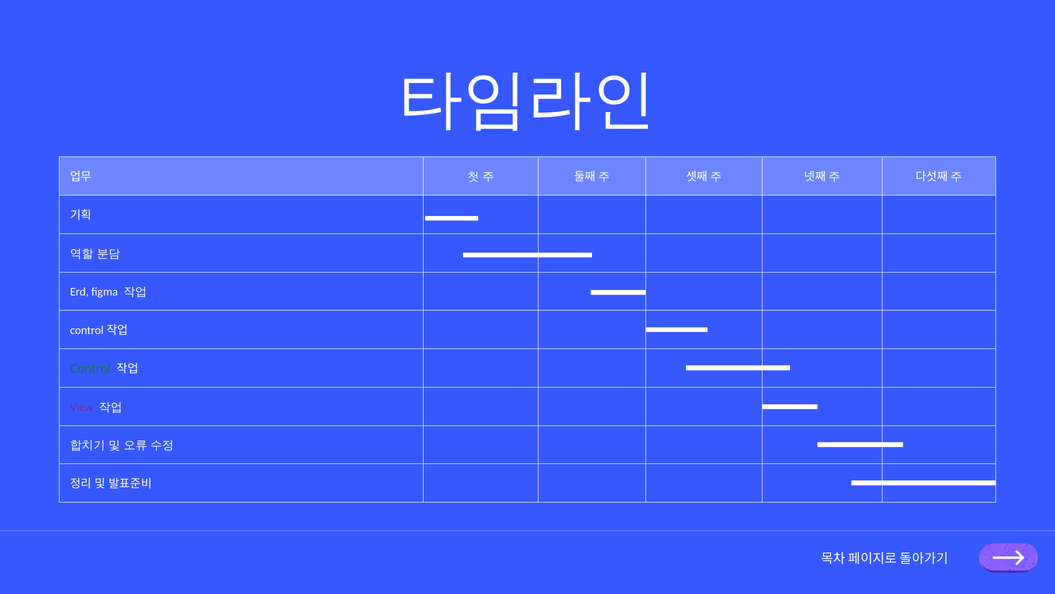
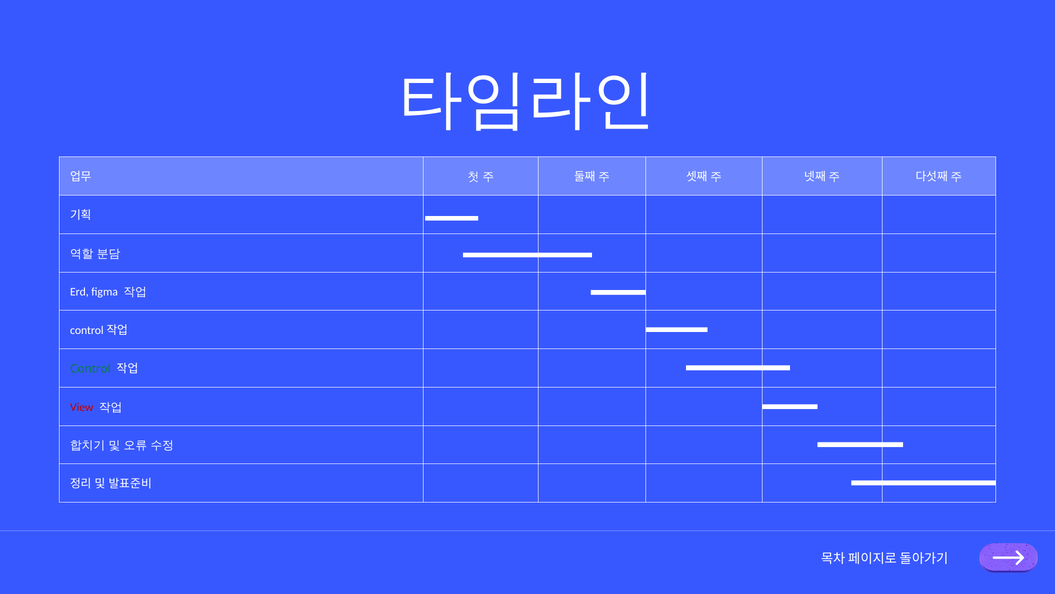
View colour: purple -> red
